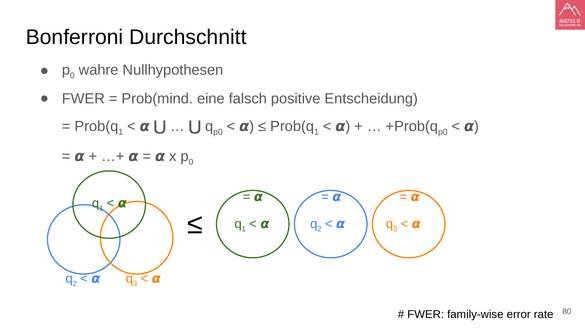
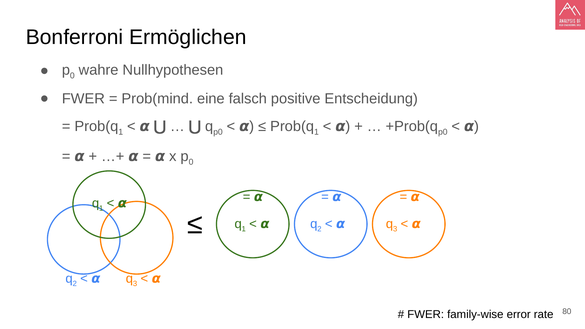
Durchschnitt: Durchschnitt -> Ermöglichen
